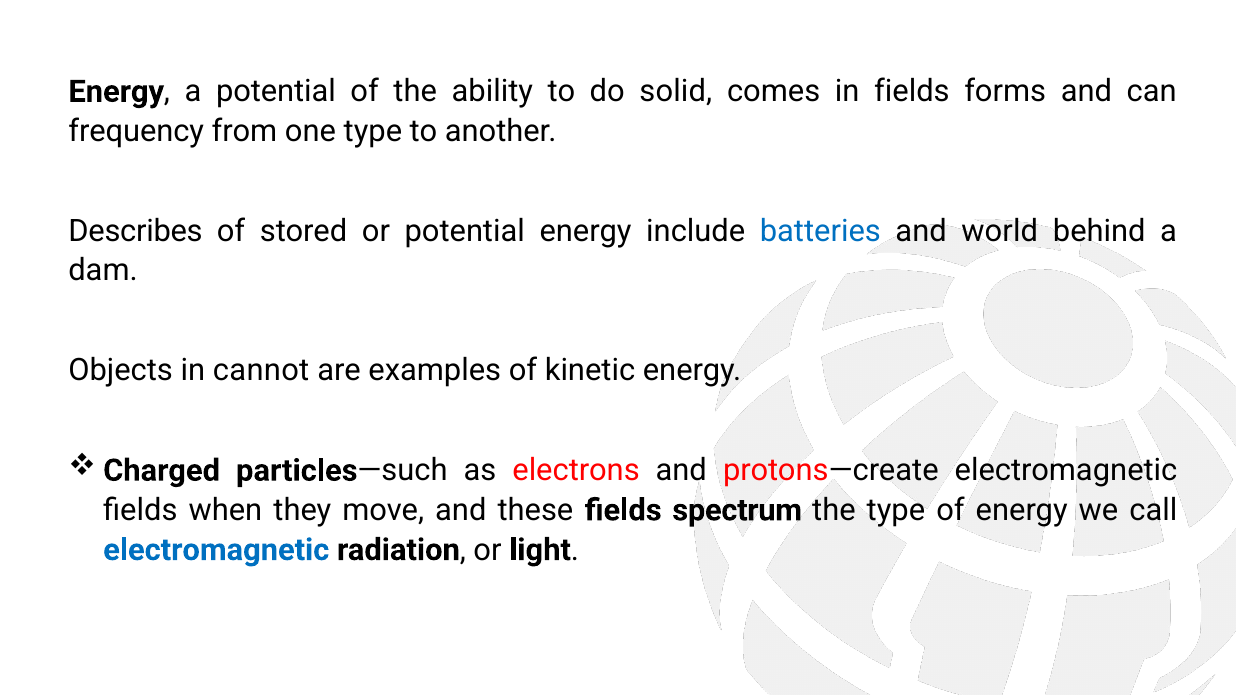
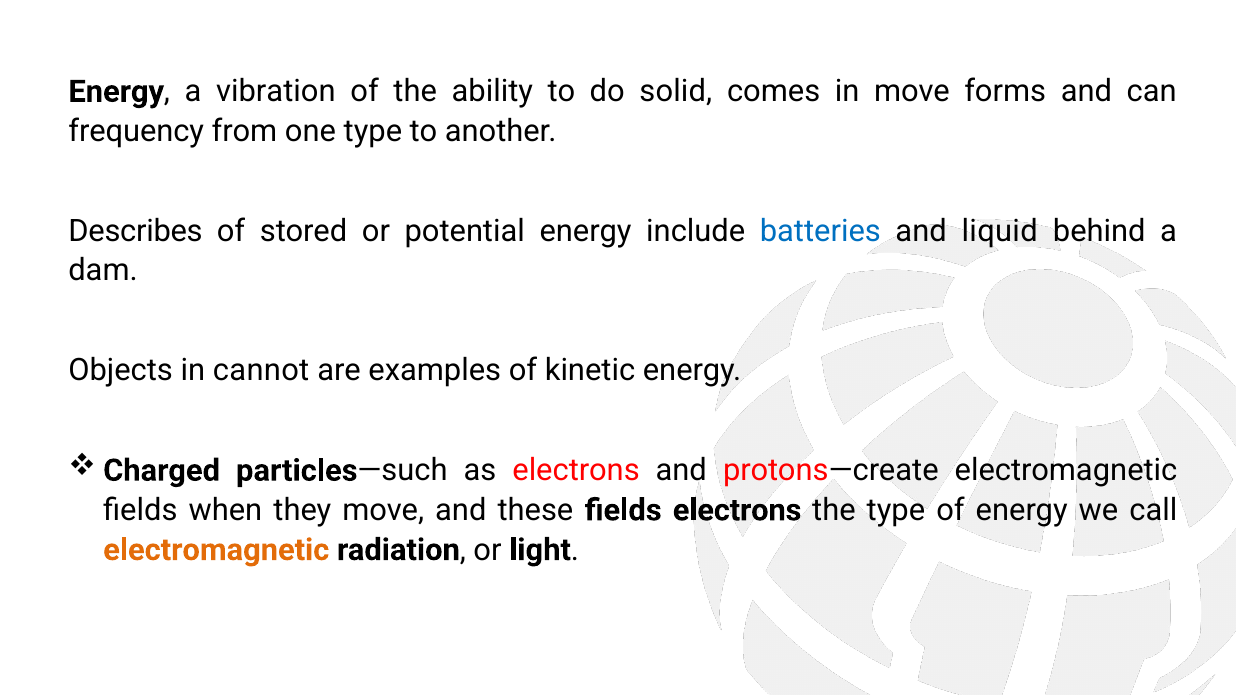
a potential: potential -> vibration
in fields: fields -> move
world: world -> liquid
fields spectrum: spectrum -> electrons
electromagnetic at (216, 550) colour: blue -> orange
